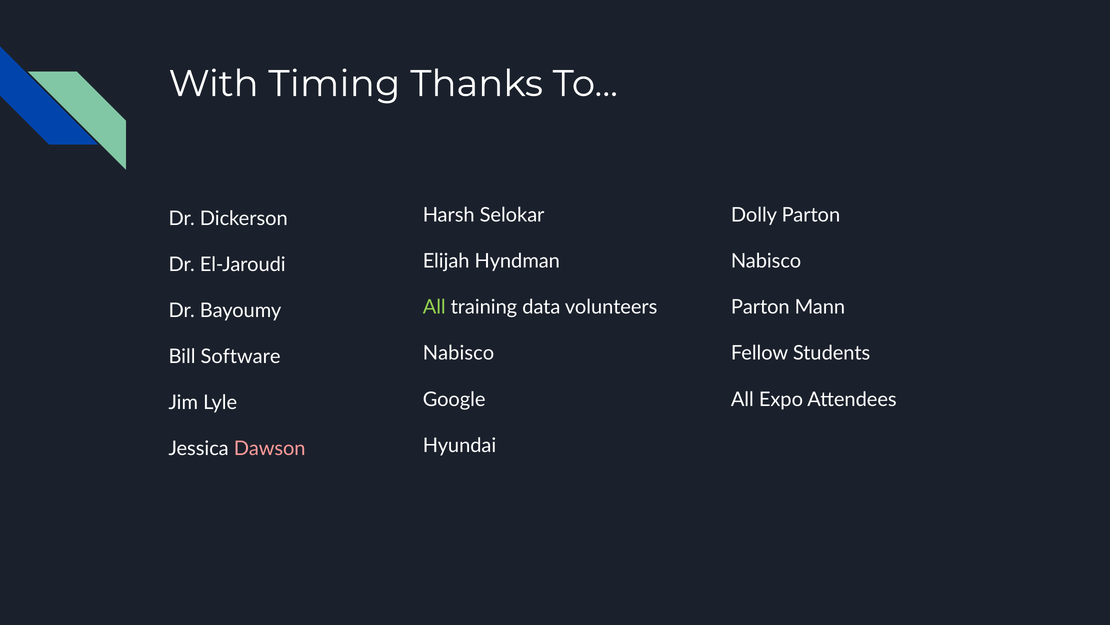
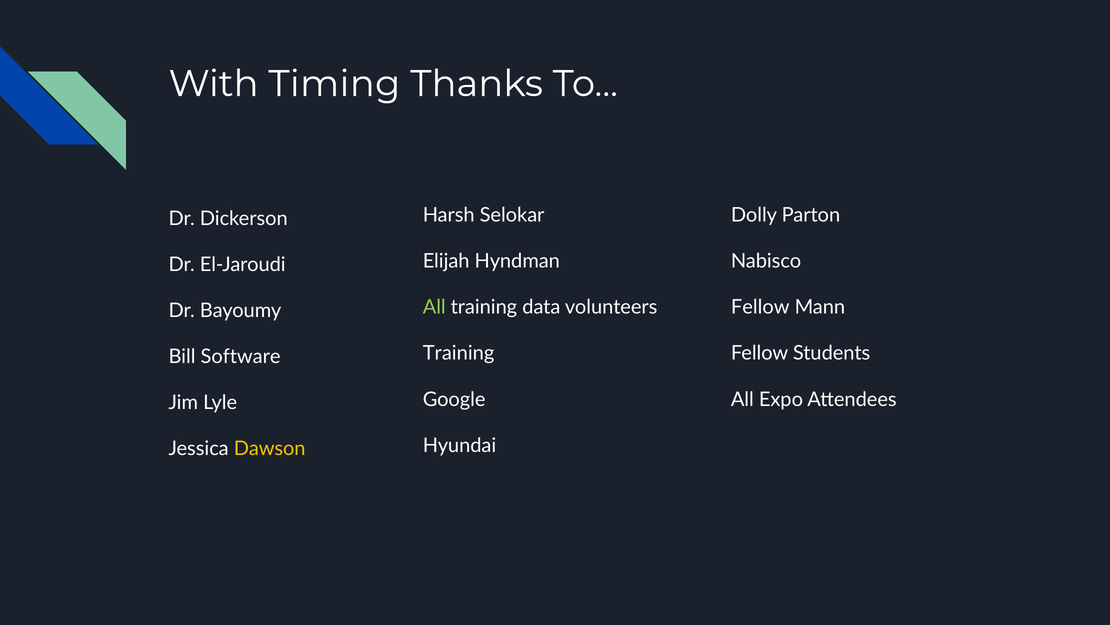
Parton at (760, 307): Parton -> Fellow
Nabisco at (459, 353): Nabisco -> Training
Dawson colour: pink -> yellow
